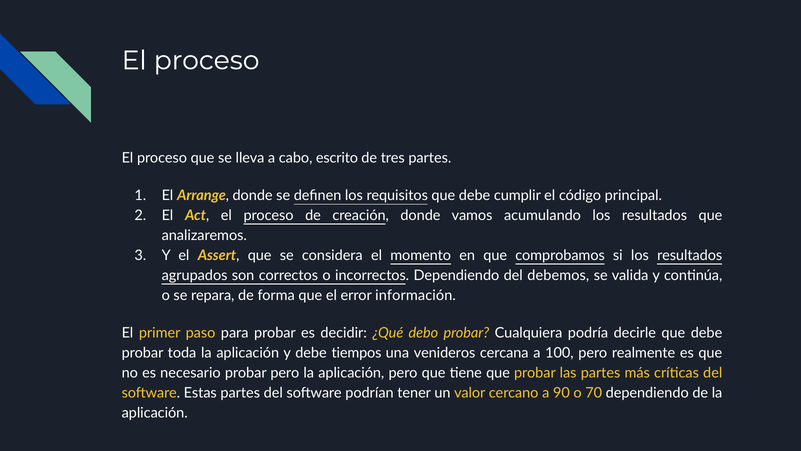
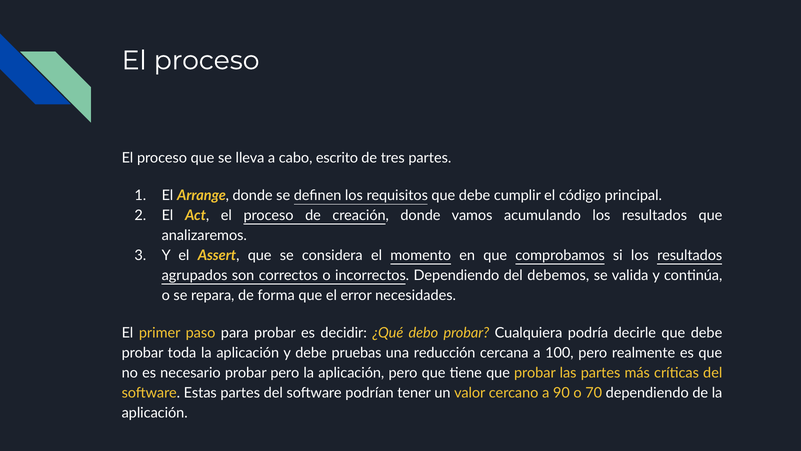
información: información -> necesidades
tiempos: tiempos -> pruebas
venideros: venideros -> reducción
